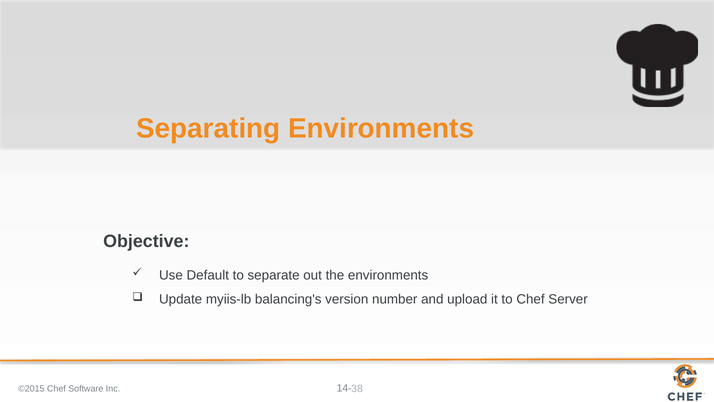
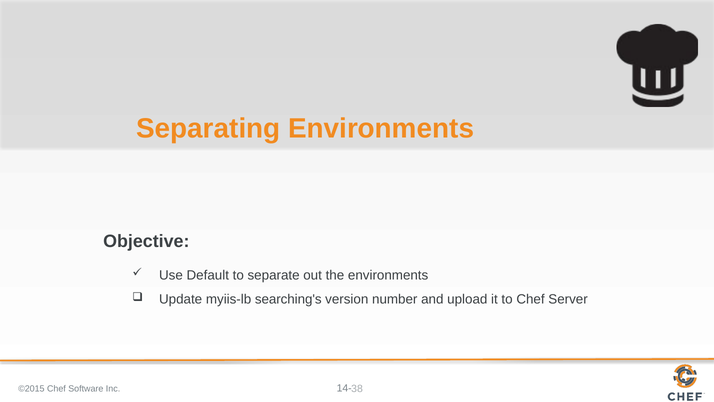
balancing's: balancing's -> searching's
